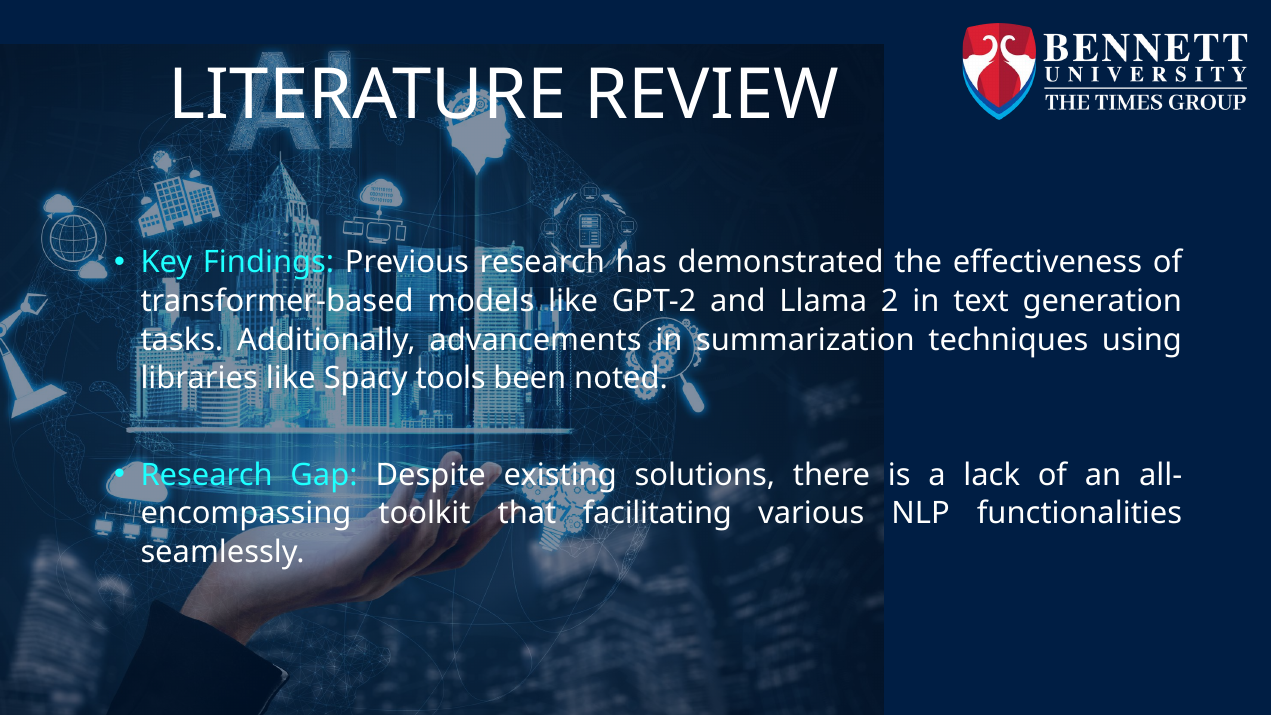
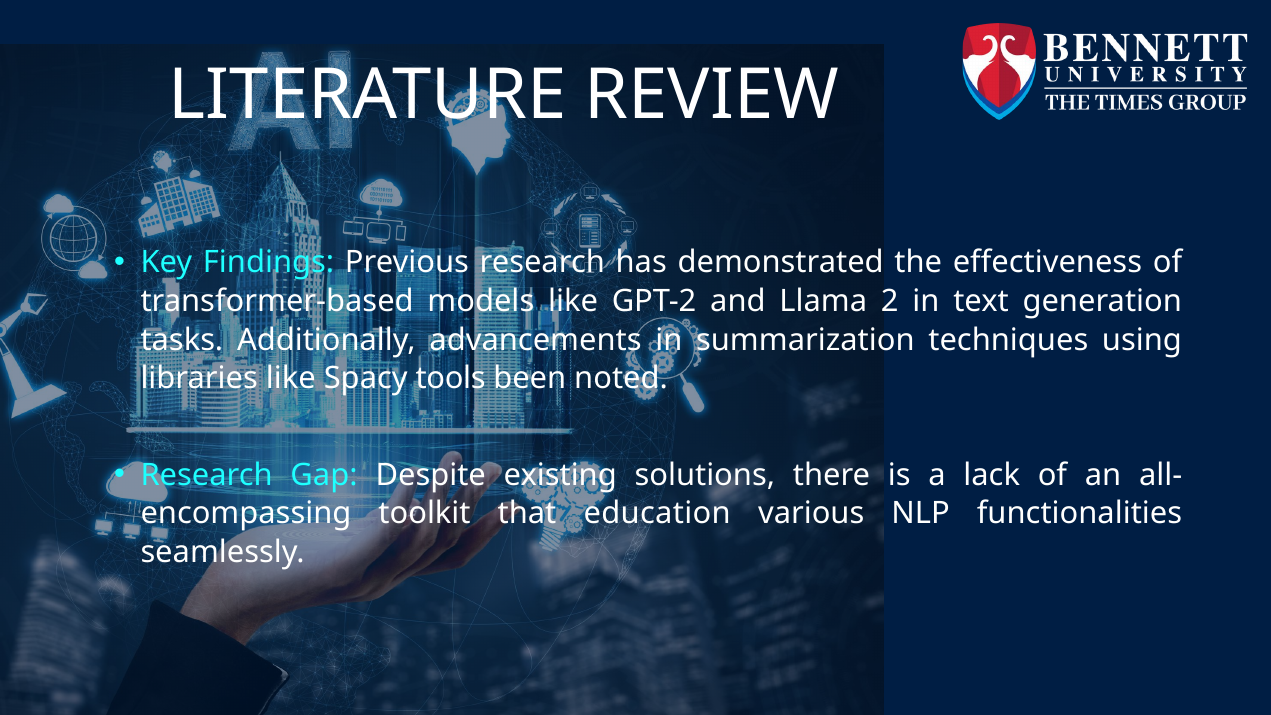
facilitating: facilitating -> education
